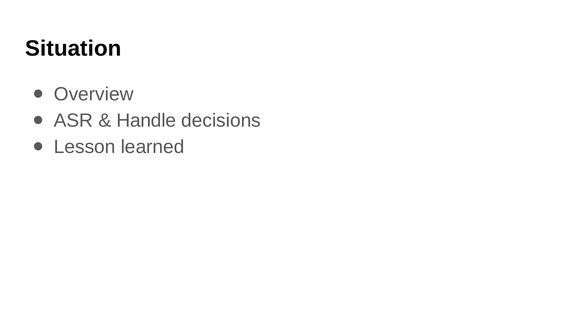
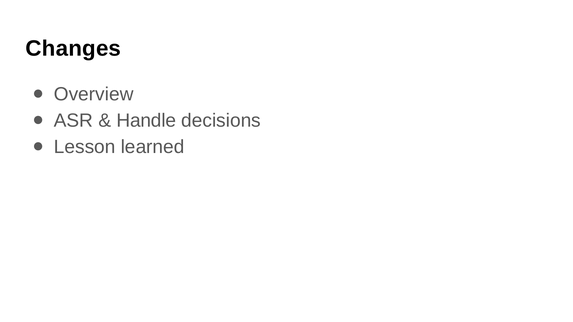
Situation: Situation -> Changes
